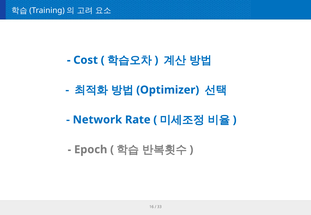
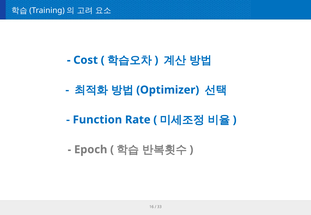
Network: Network -> Function
